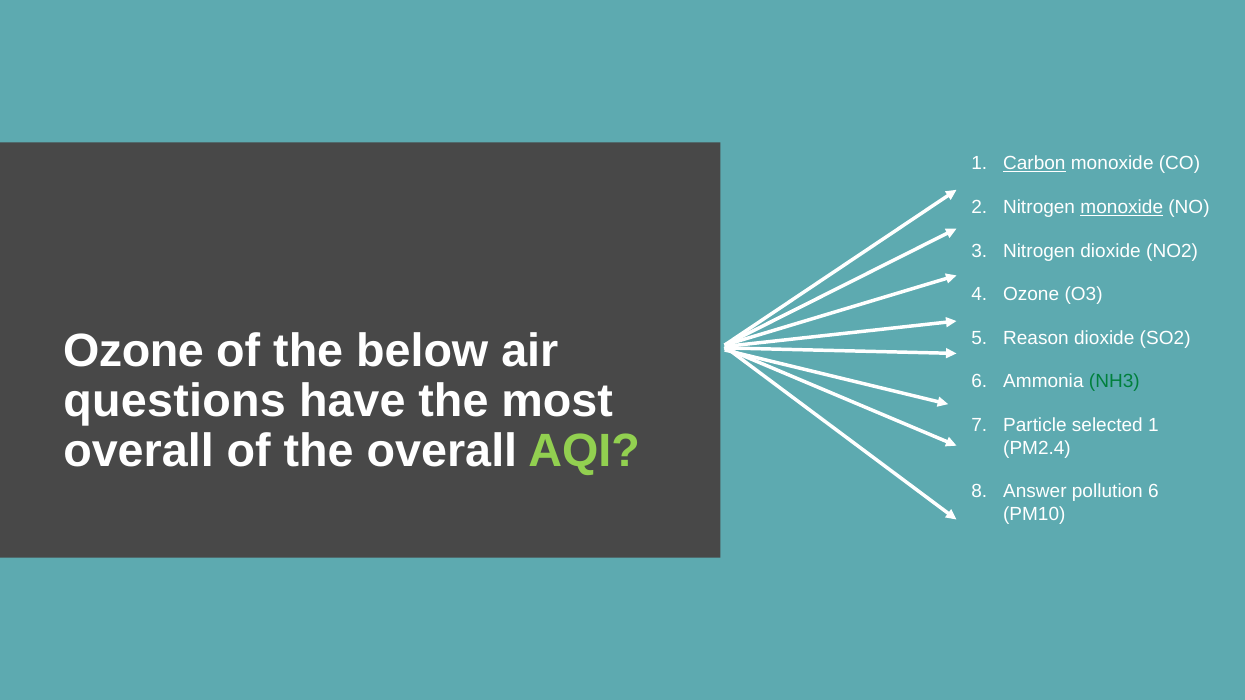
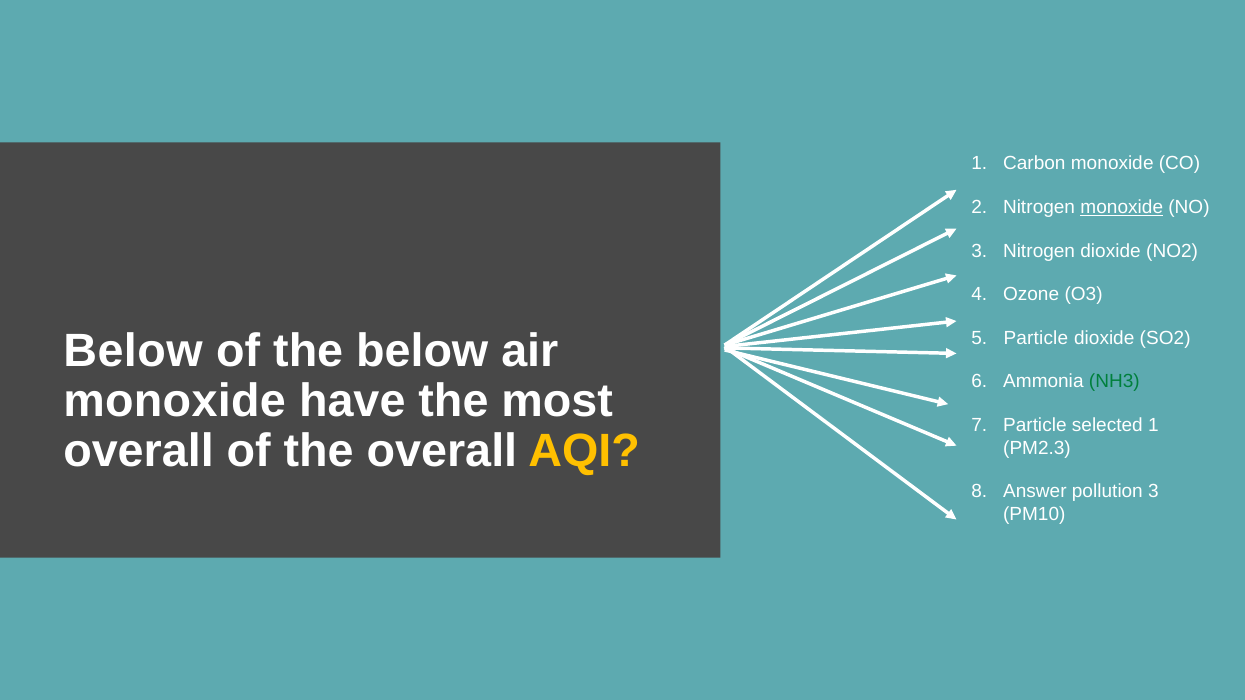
Carbon underline: present -> none
Ozone at (133, 351): Ozone -> Below
Reason at (1036, 338): Reason -> Particle
questions at (175, 401): questions -> monoxide
AQI colour: light green -> yellow
PM2.4: PM2.4 -> PM2.3
pollution 6: 6 -> 3
